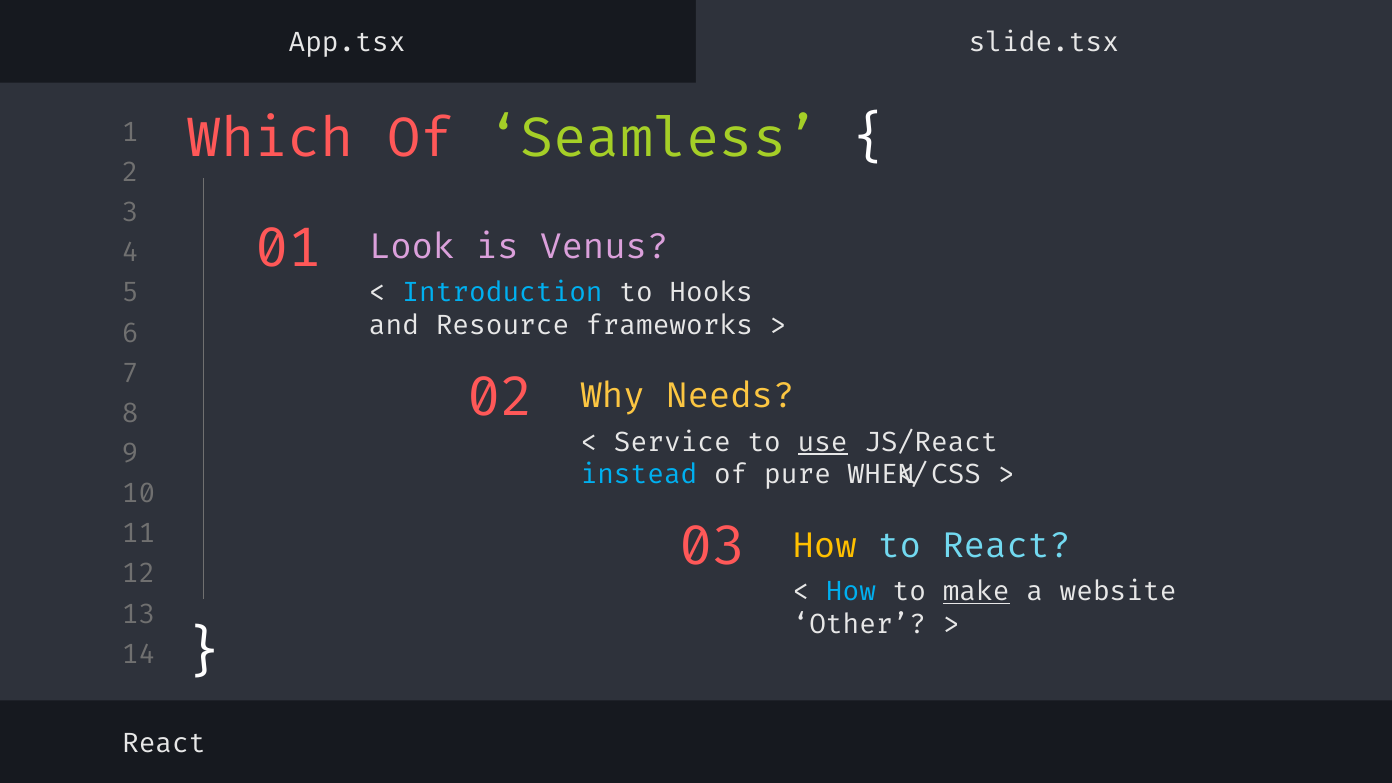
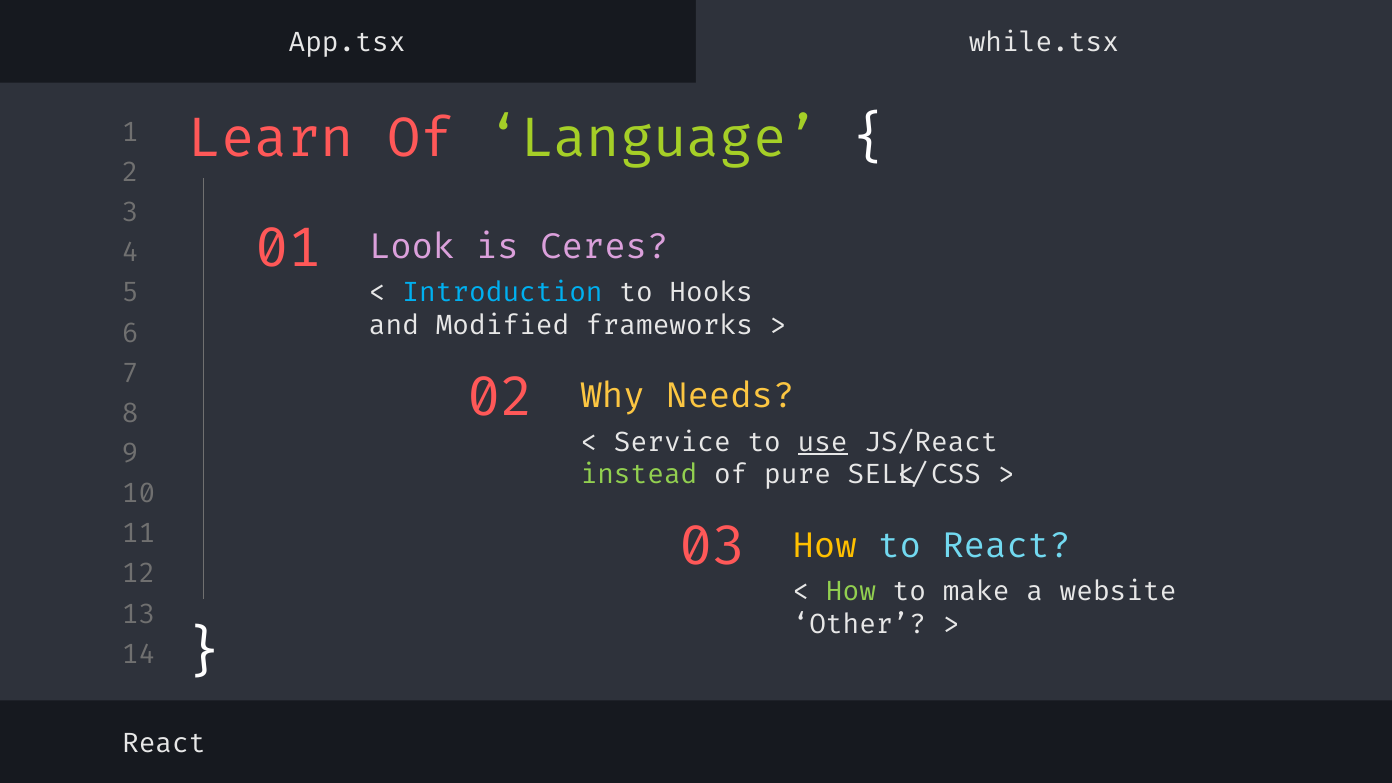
slide.tsx: slide.tsx -> while.tsx
Which: Which -> Learn
Seamless: Seamless -> Language
Venus: Venus -> Ceres
Resource: Resource -> Modified
instead colour: light blue -> light green
WHEN/CSS: WHEN/CSS -> SELL/CSS
How at (851, 592) colour: light blue -> light green
make underline: present -> none
